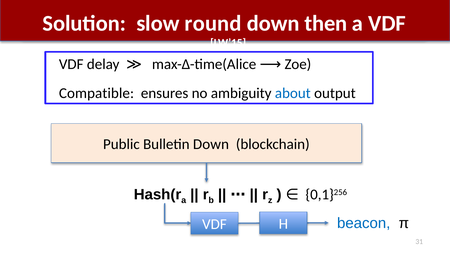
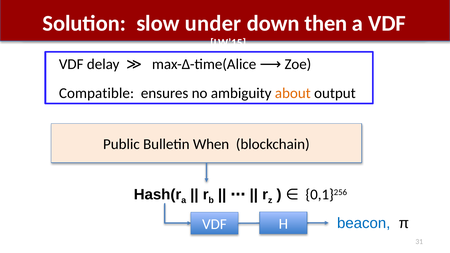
round: round -> under
about colour: blue -> orange
Bulletin Down: Down -> When
